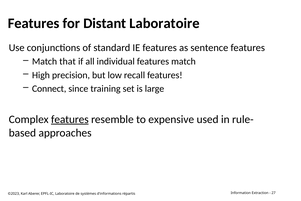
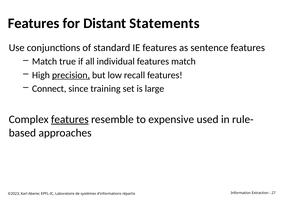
Distant Laboratoire: Laboratoire -> Statements
that: that -> true
precision underline: none -> present
